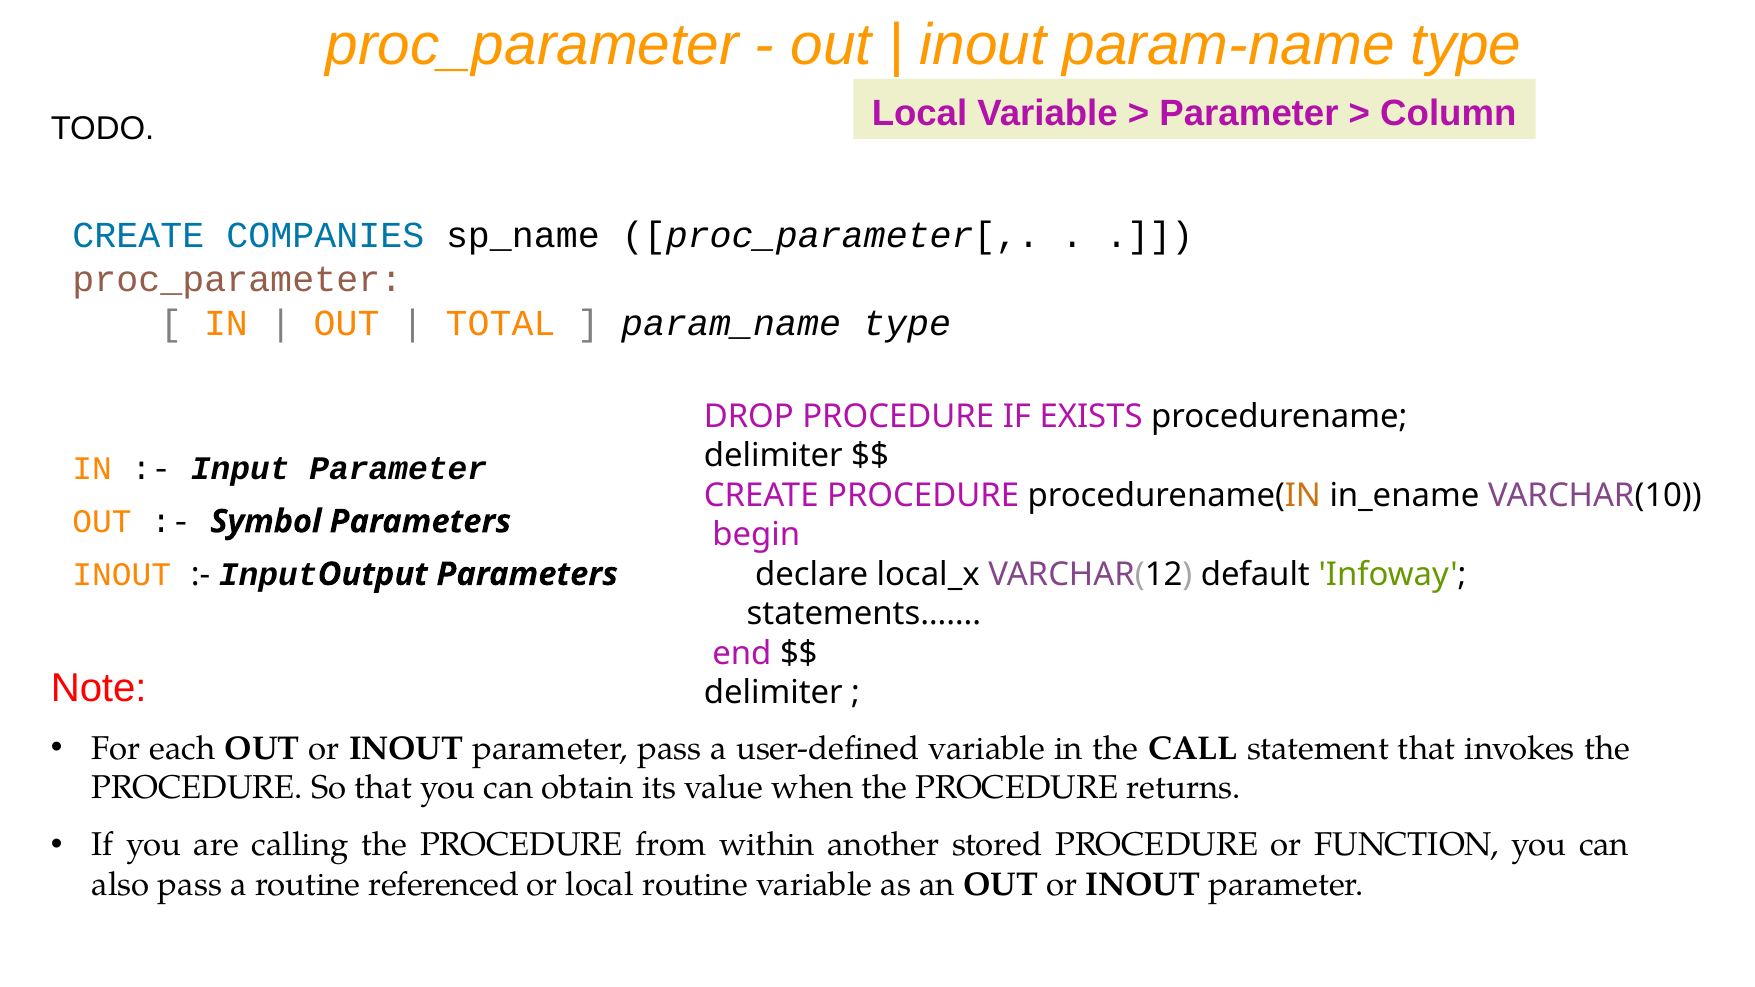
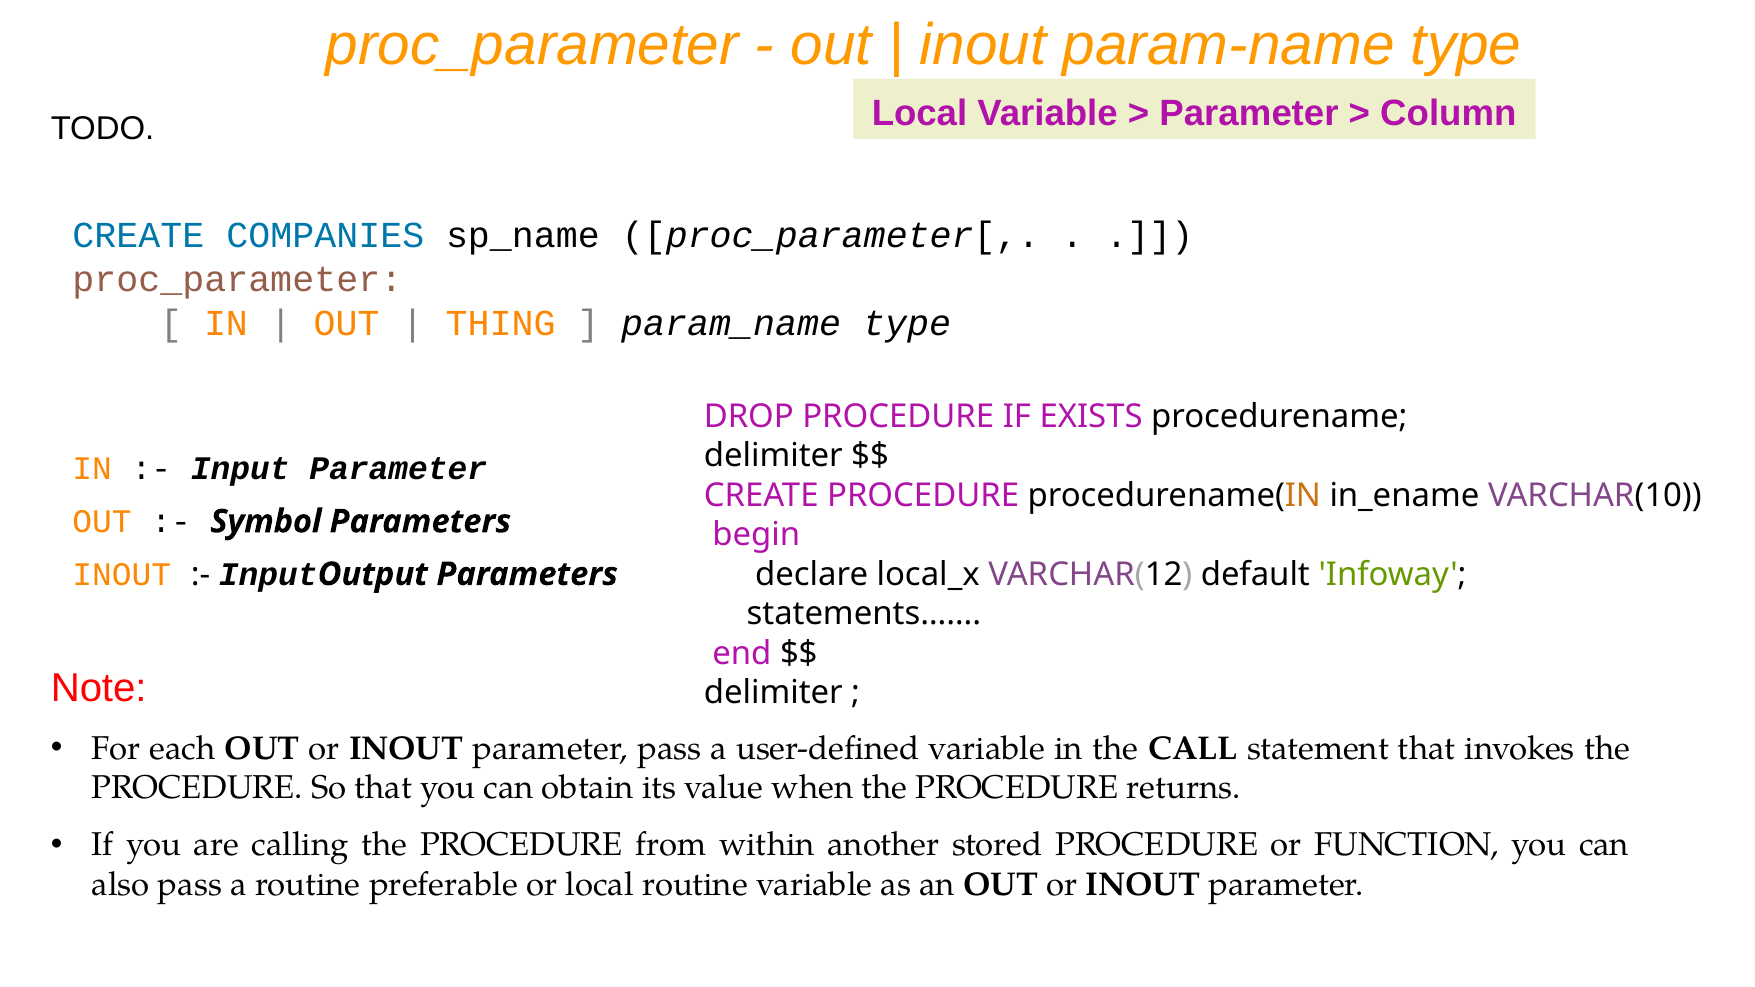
TOTAL: TOTAL -> THING
referenced: referenced -> preferable
